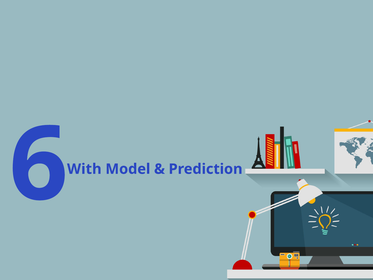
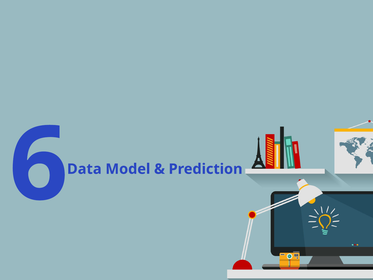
With: With -> Data
